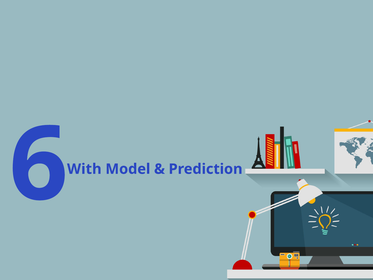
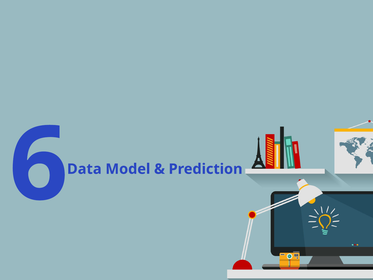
With: With -> Data
